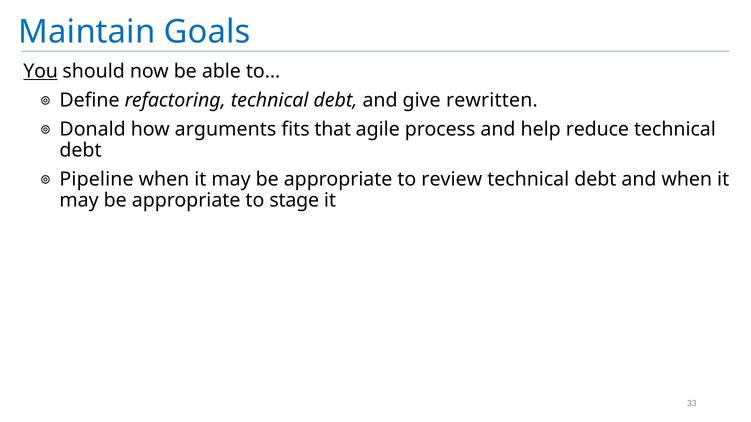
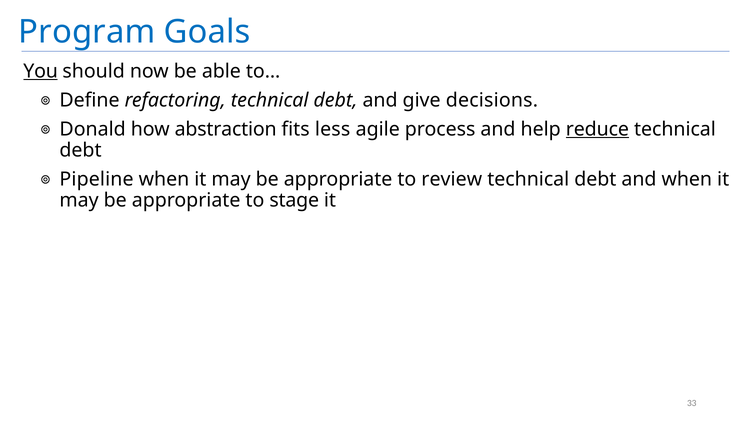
Maintain: Maintain -> Program
rewritten: rewritten -> decisions
arguments: arguments -> abstraction
that: that -> less
reduce underline: none -> present
